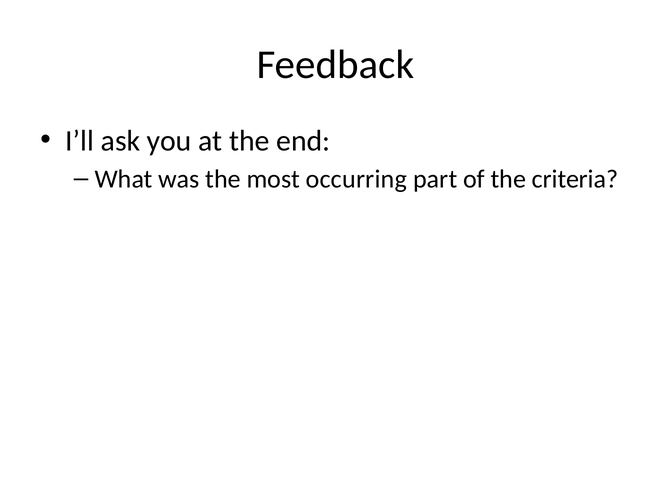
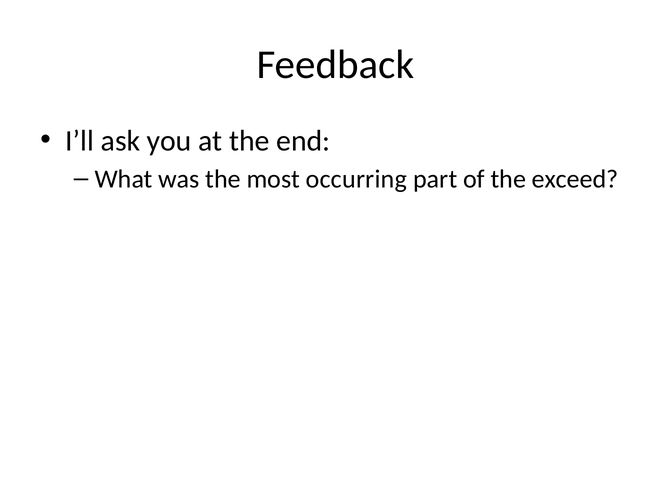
criteria: criteria -> exceed
